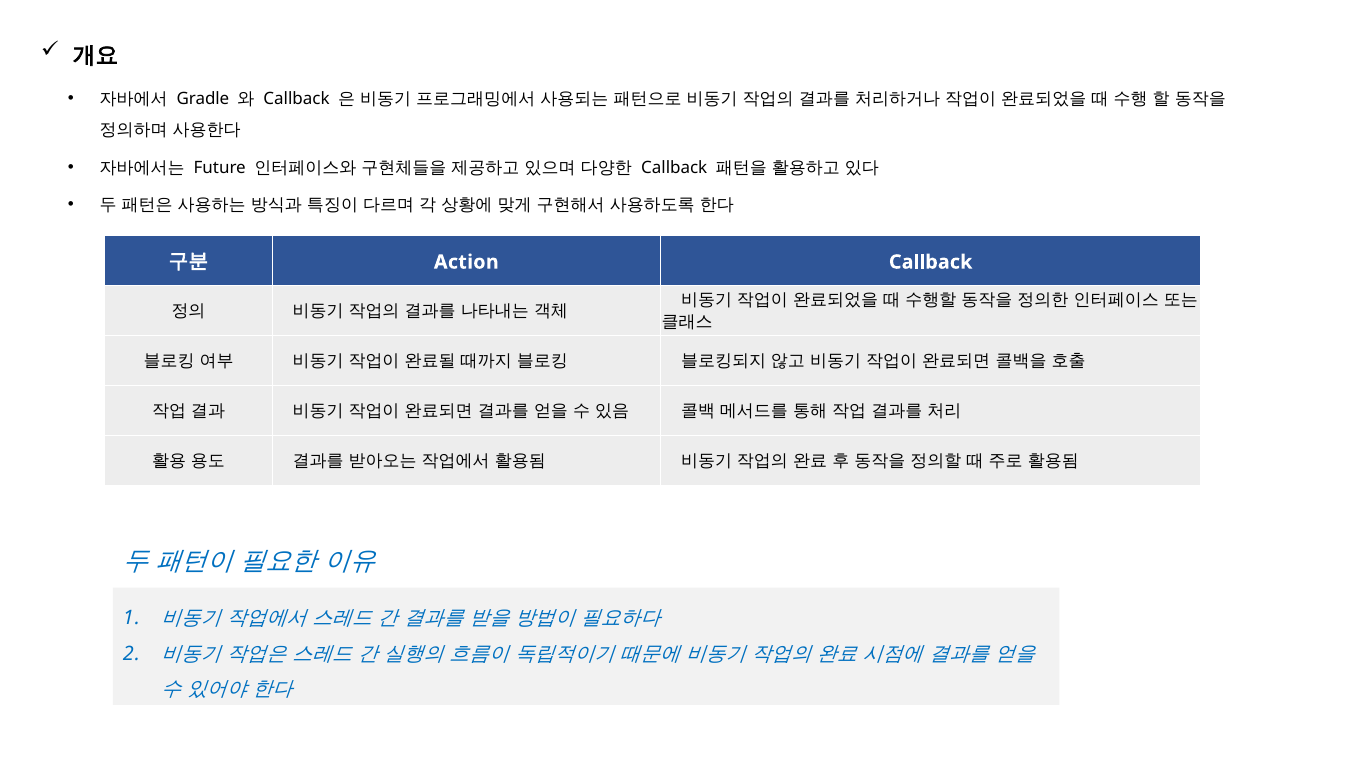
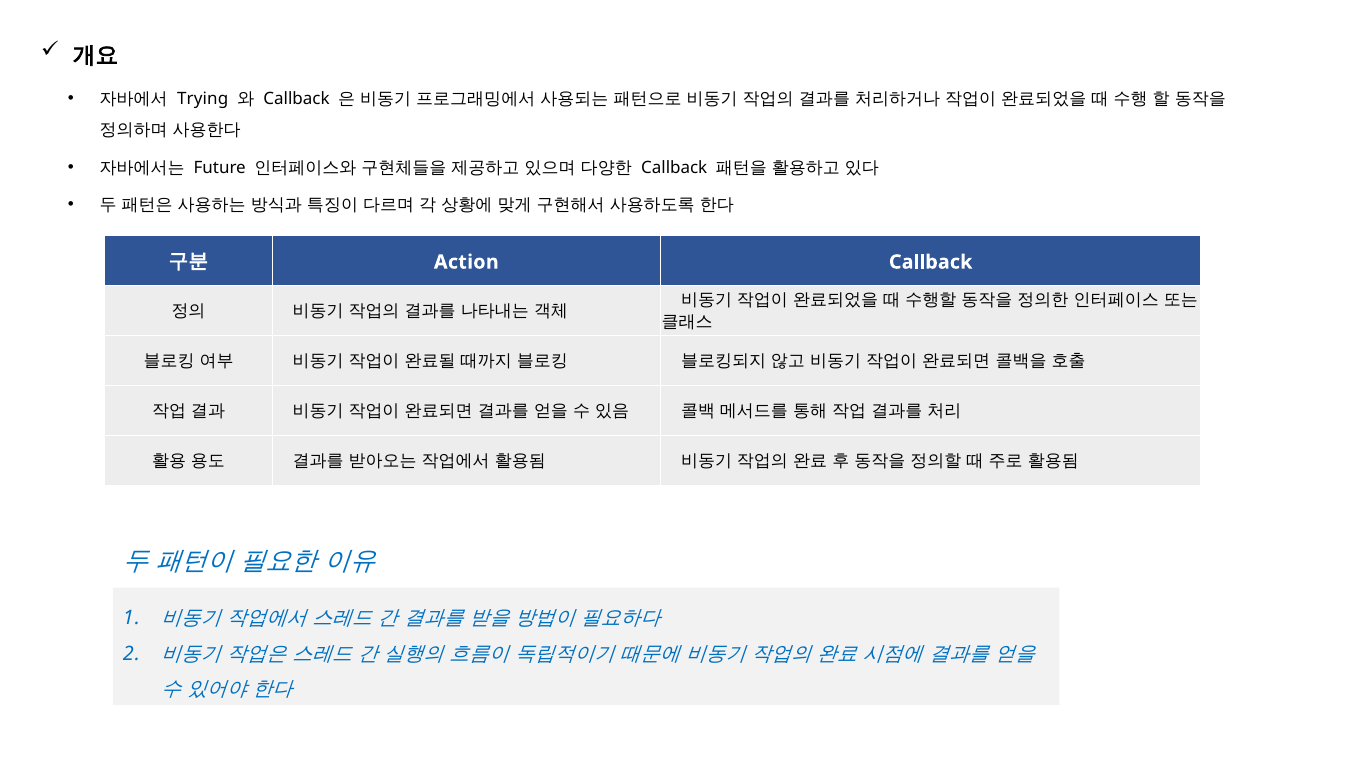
Gradle: Gradle -> Trying
